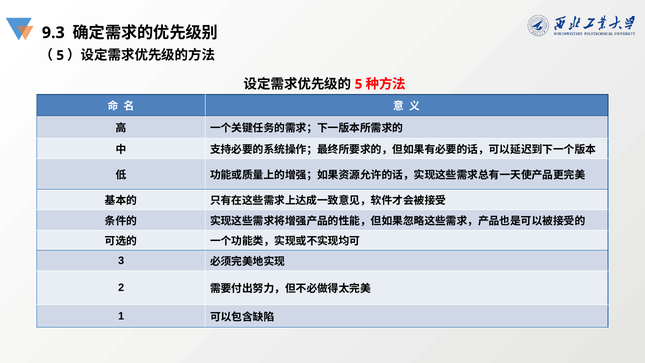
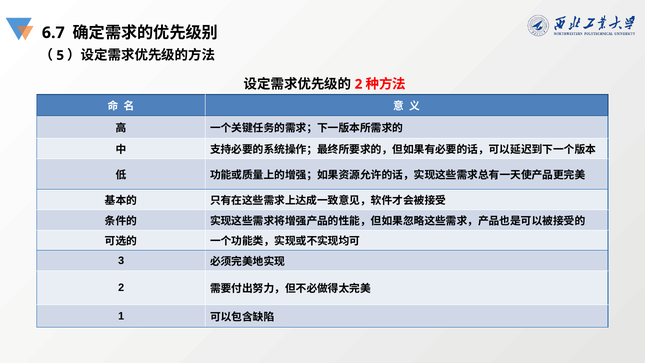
9.3: 9.3 -> 6.7
5 at (359, 84): 5 -> 2
